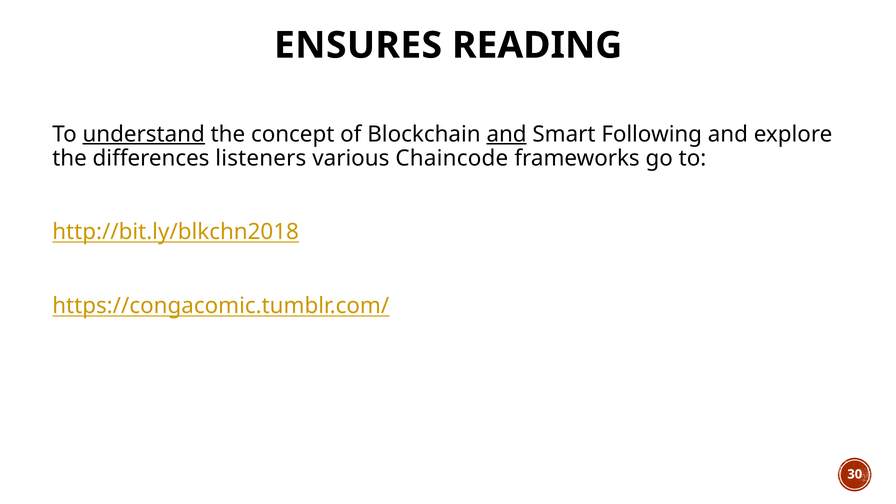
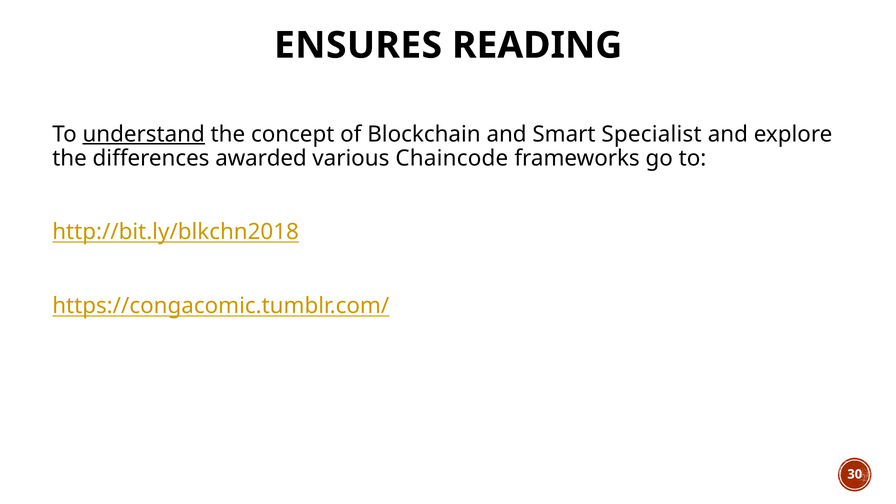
and at (507, 134) underline: present -> none
Following: Following -> Specialist
listeners: listeners -> awarded
